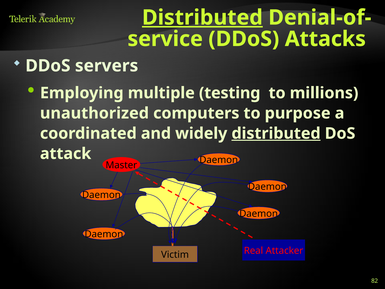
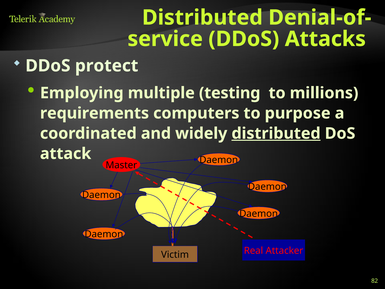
Distributed at (202, 18) underline: present -> none
servers: servers -> protect
unauthorized: unauthorized -> requirements
